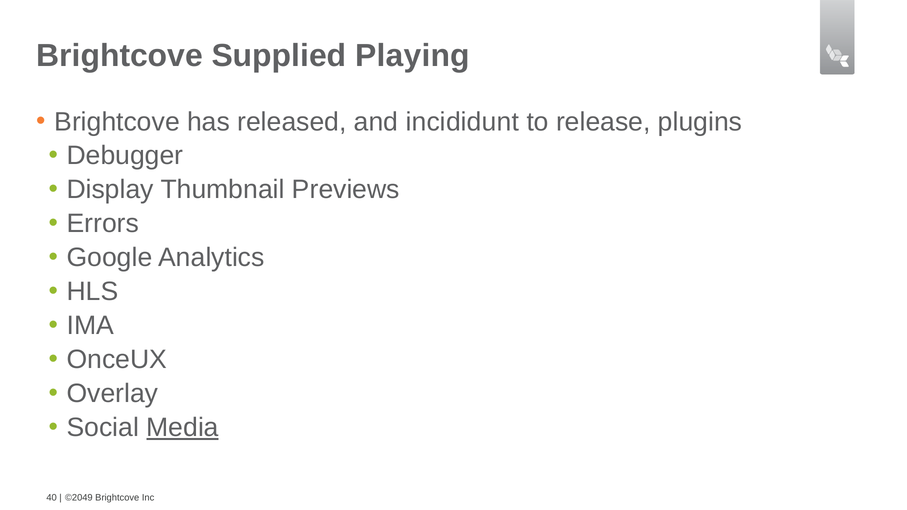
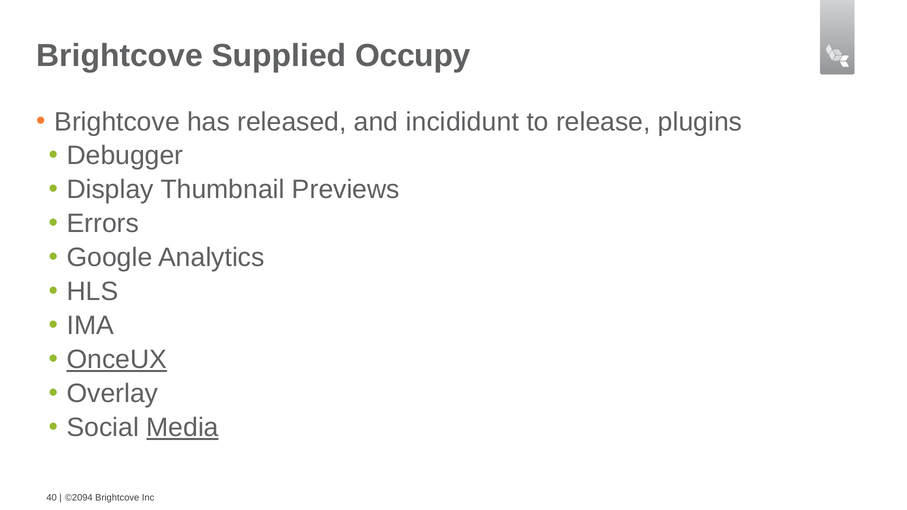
Playing: Playing -> Occupy
OnceUX underline: none -> present
©2049: ©2049 -> ©2094
